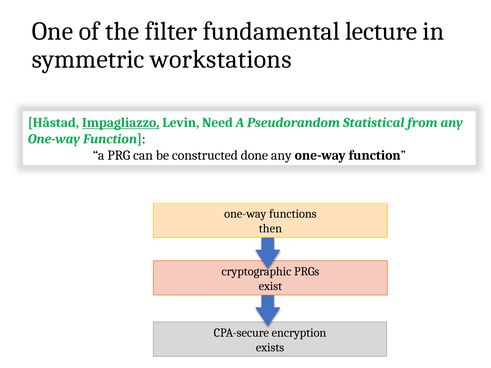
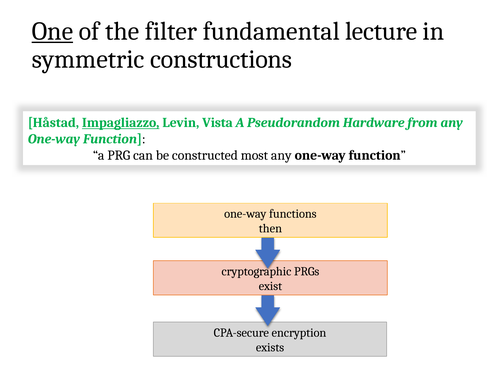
One underline: none -> present
workstations: workstations -> constructions
Need: Need -> Vista
Statistical: Statistical -> Hardware
done: done -> most
